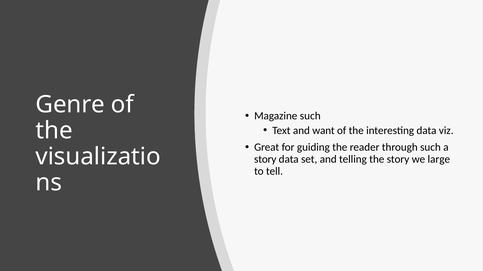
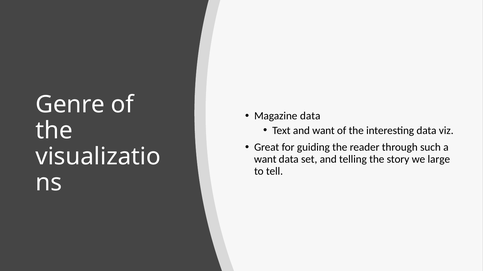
Magazine such: such -> data
story at (265, 160): story -> want
